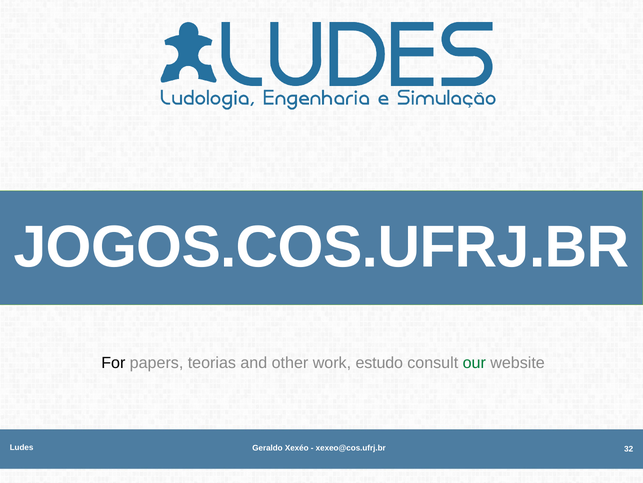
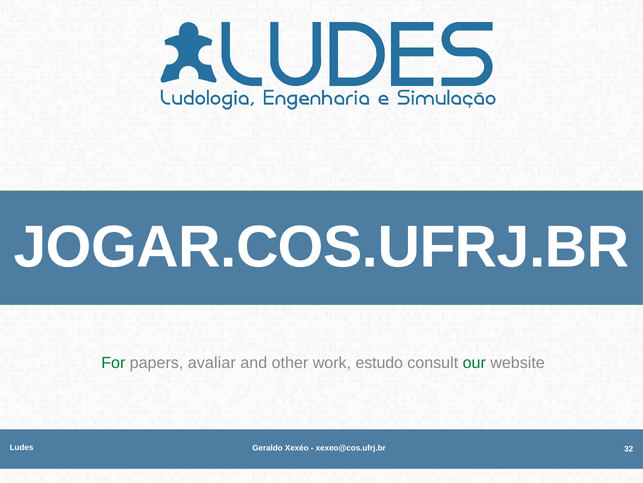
JOGOS.COS.UFRJ.BR: JOGOS.COS.UFRJ.BR -> JOGAR.COS.UFRJ.BR
For colour: black -> green
teorias: teorias -> avaliar
